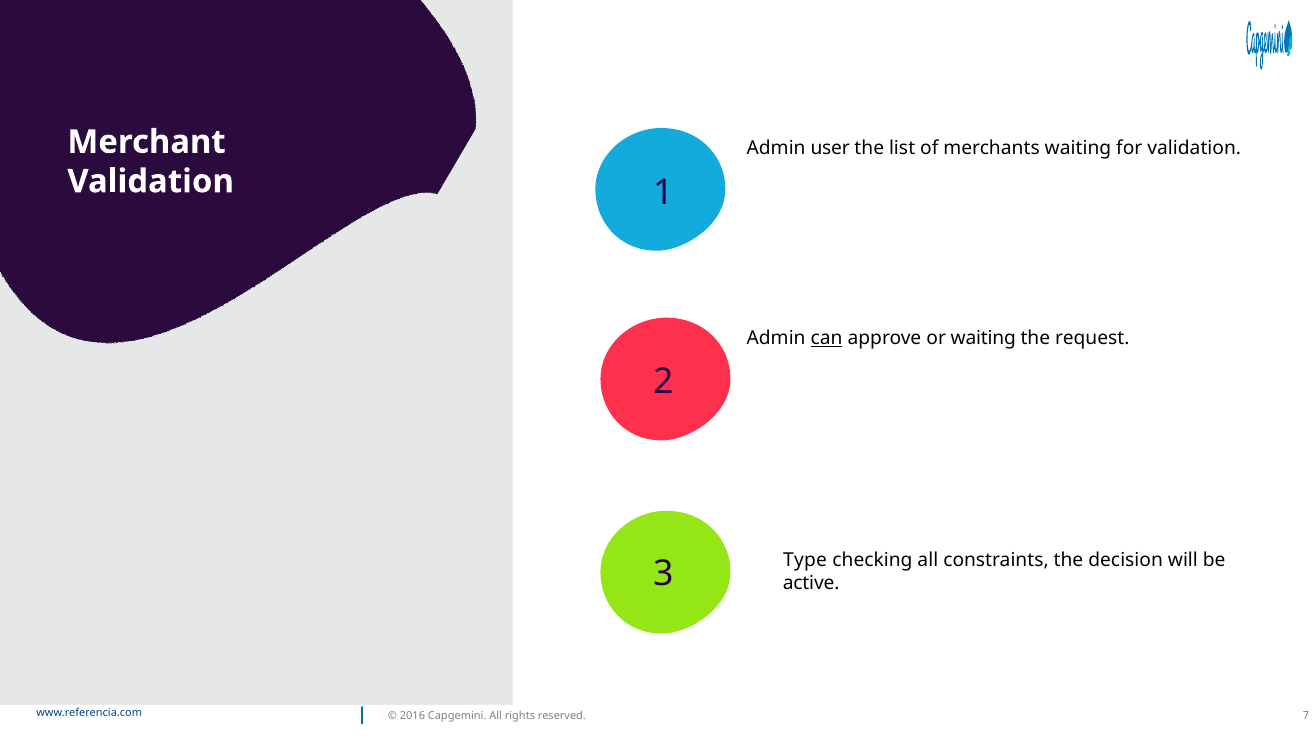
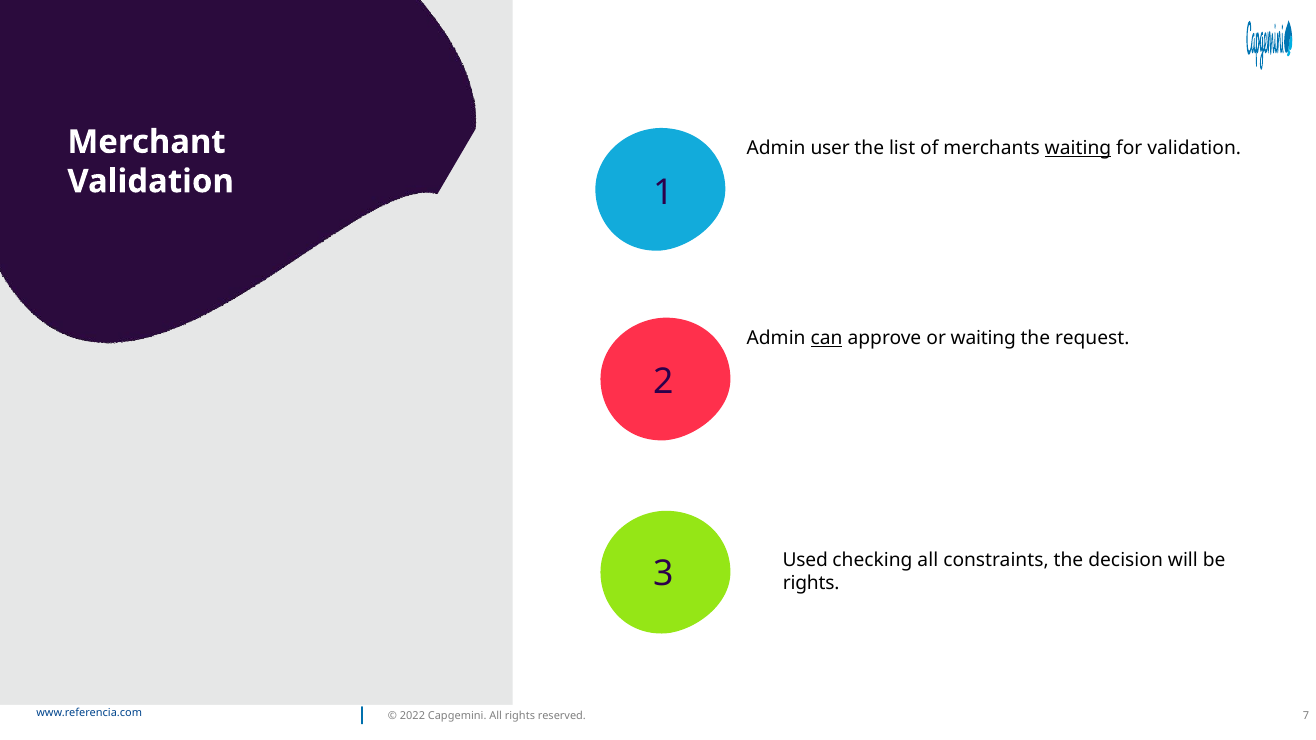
waiting at (1078, 149) underline: none -> present
Type: Type -> Used
active at (811, 584): active -> rights
2016: 2016 -> 2022
